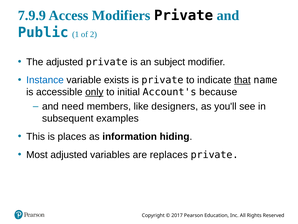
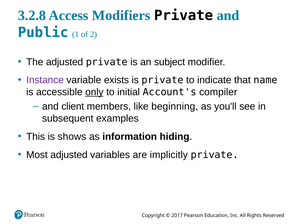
7.9.9: 7.9.9 -> 3.2.8
Instance colour: blue -> purple
that underline: present -> none
because: because -> compiler
need: need -> client
designers: designers -> beginning
places: places -> shows
replaces: replaces -> implicitly
